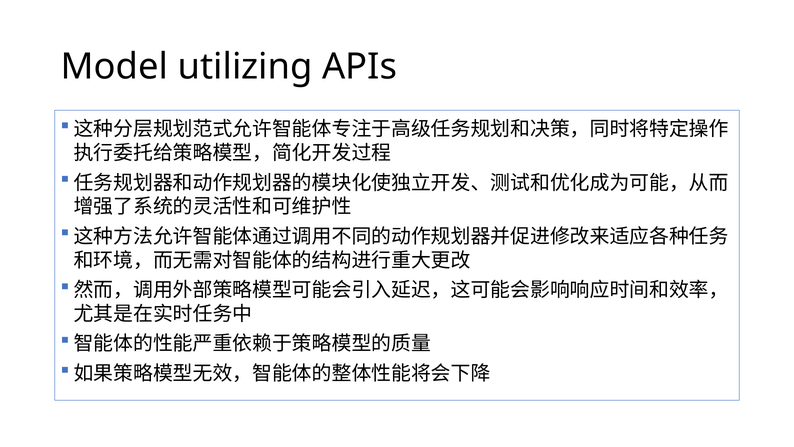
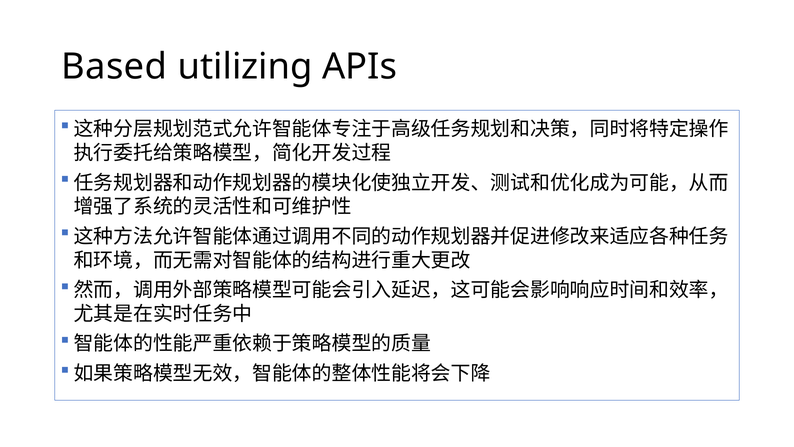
Model: Model -> Based
